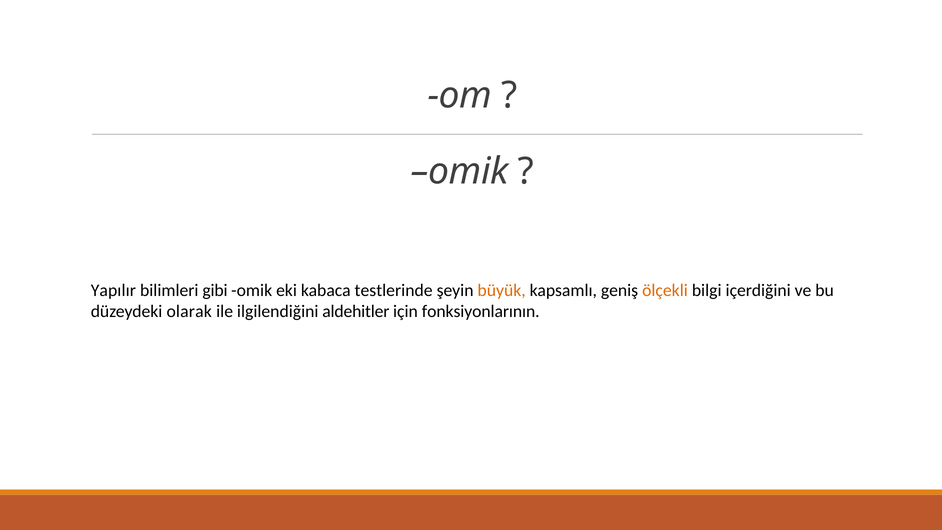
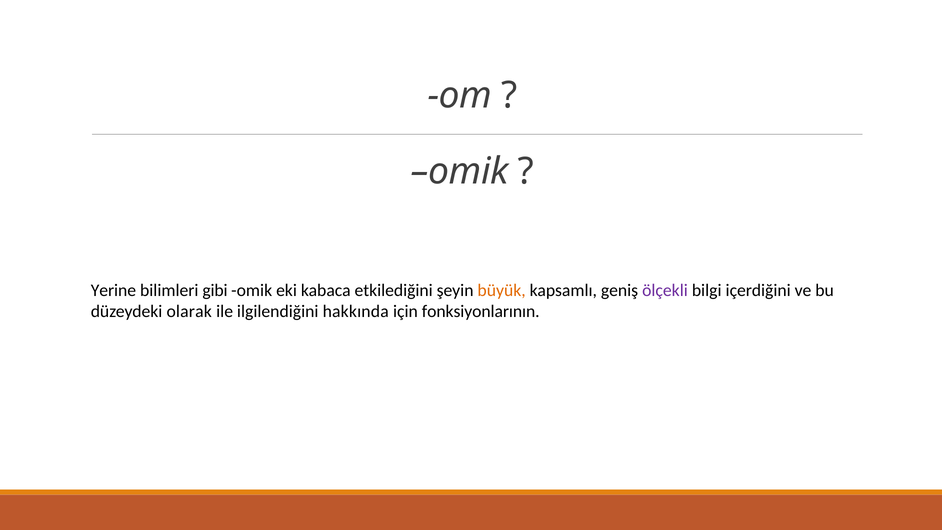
Yapılır: Yapılır -> Yerine
testlerinde: testlerinde -> etkilediğini
ölçekli colour: orange -> purple
aldehitler: aldehitler -> hakkında
